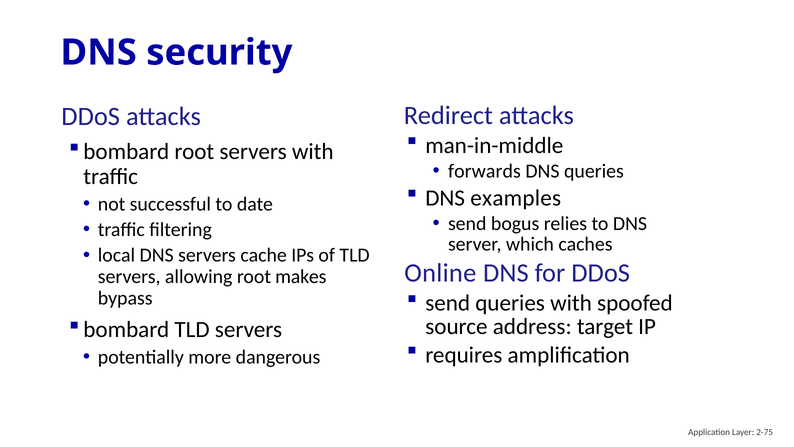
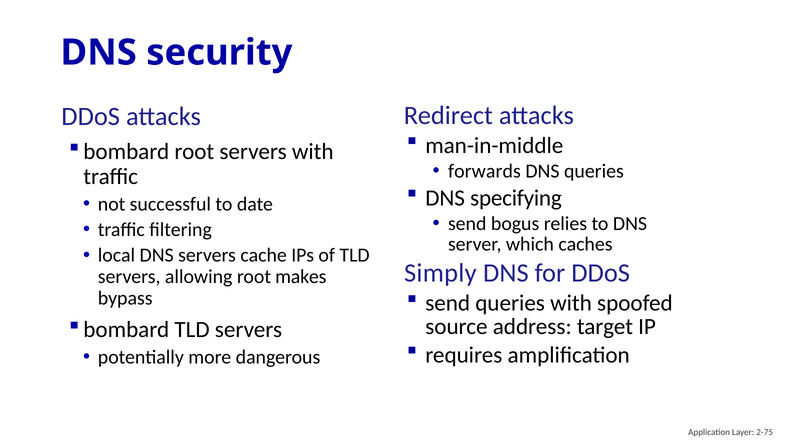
examples: examples -> specifying
Online: Online -> Simply
